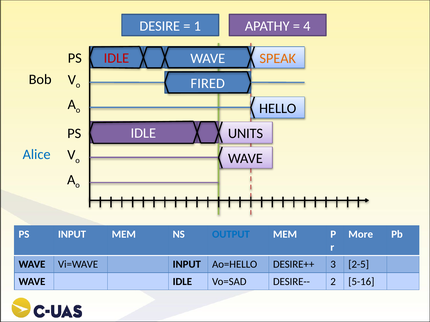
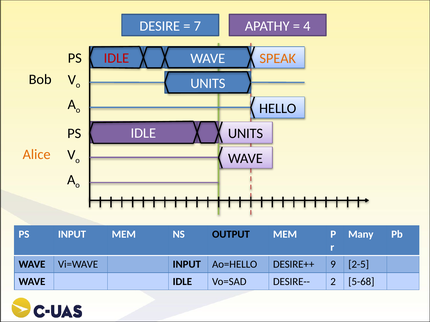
1: 1 -> 7
FIRED at (208, 84): FIRED -> UNITS
Alice colour: blue -> orange
OUTPUT colour: blue -> black
More: More -> Many
3: 3 -> 9
5-16: 5-16 -> 5-68
